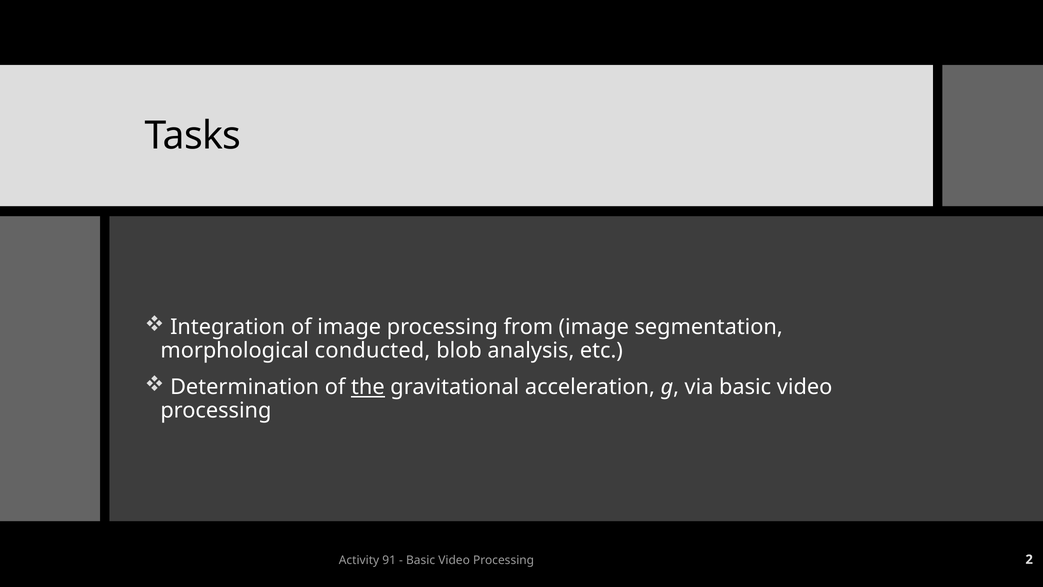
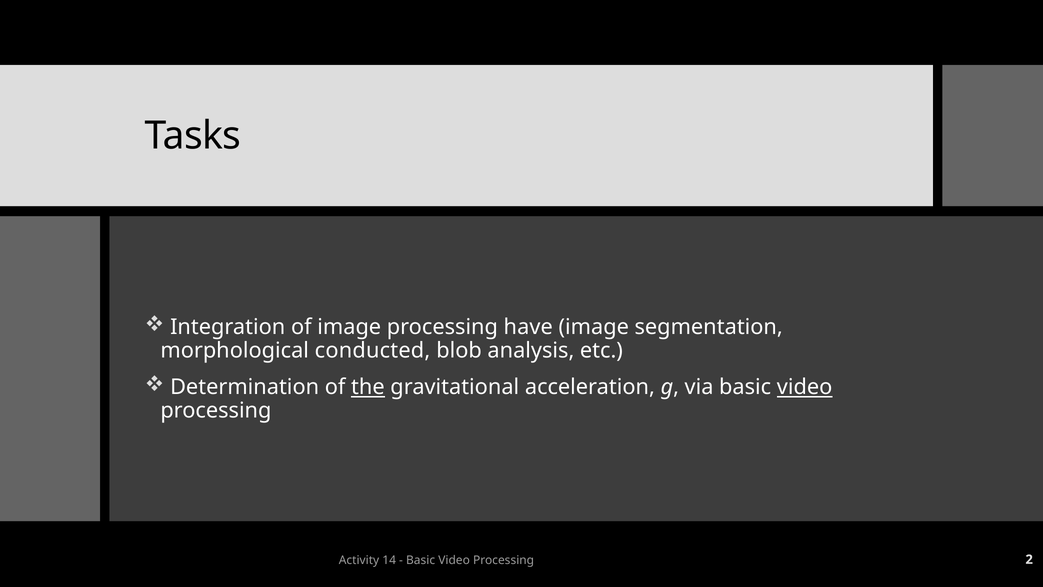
from: from -> have
video at (805, 387) underline: none -> present
91: 91 -> 14
